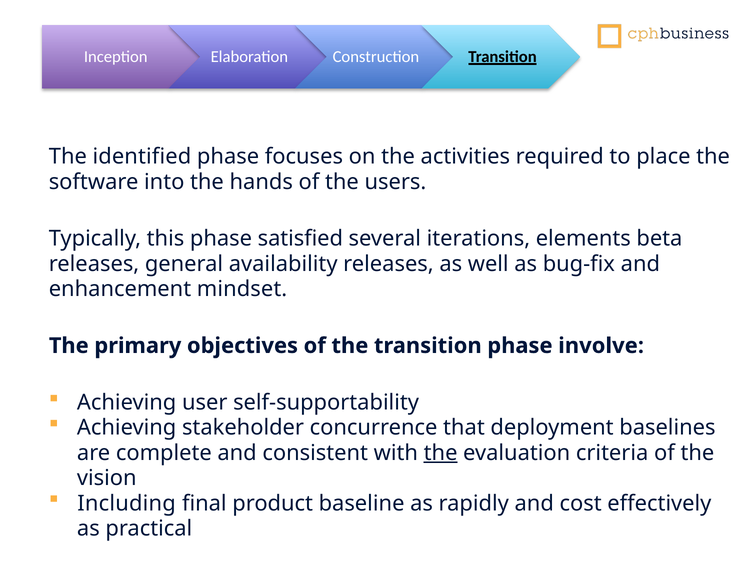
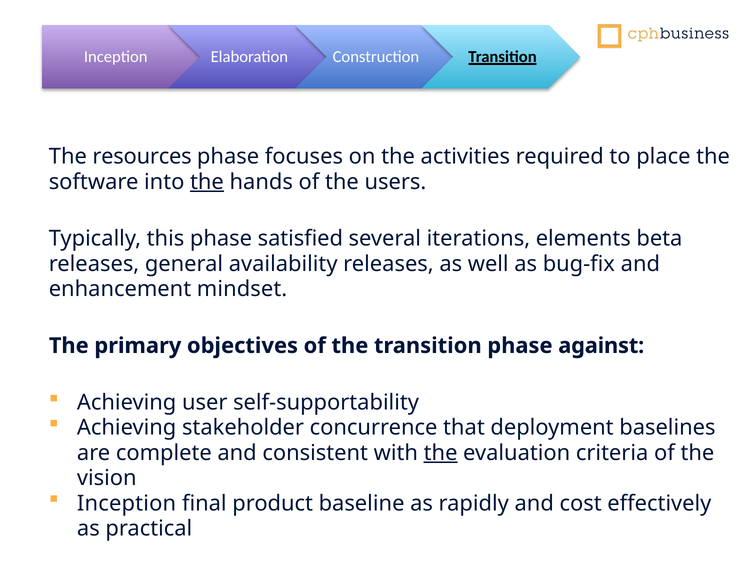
identified: identified -> resources
the at (207, 182) underline: none -> present
involve: involve -> against
Including at (127, 504): Including -> Inception
